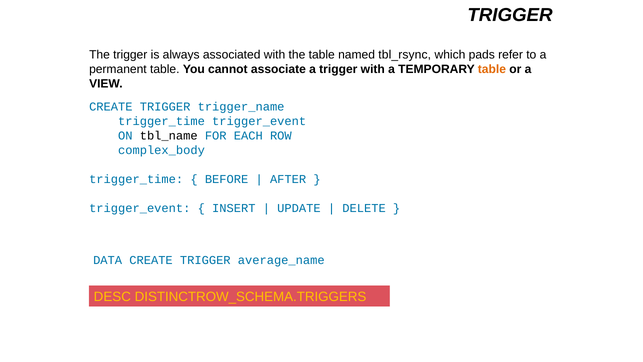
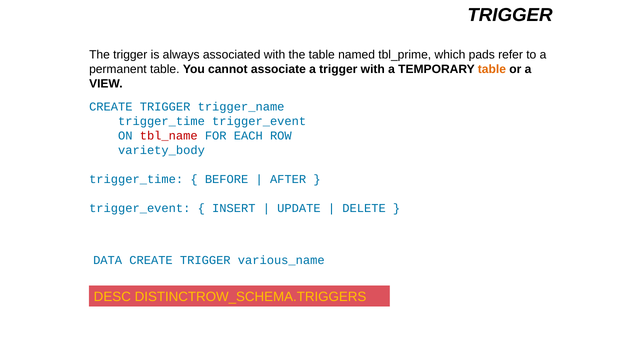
tbl_rsync: tbl_rsync -> tbl_prime
tbl_name colour: black -> red
complex_body: complex_body -> variety_body
average_name: average_name -> various_name
